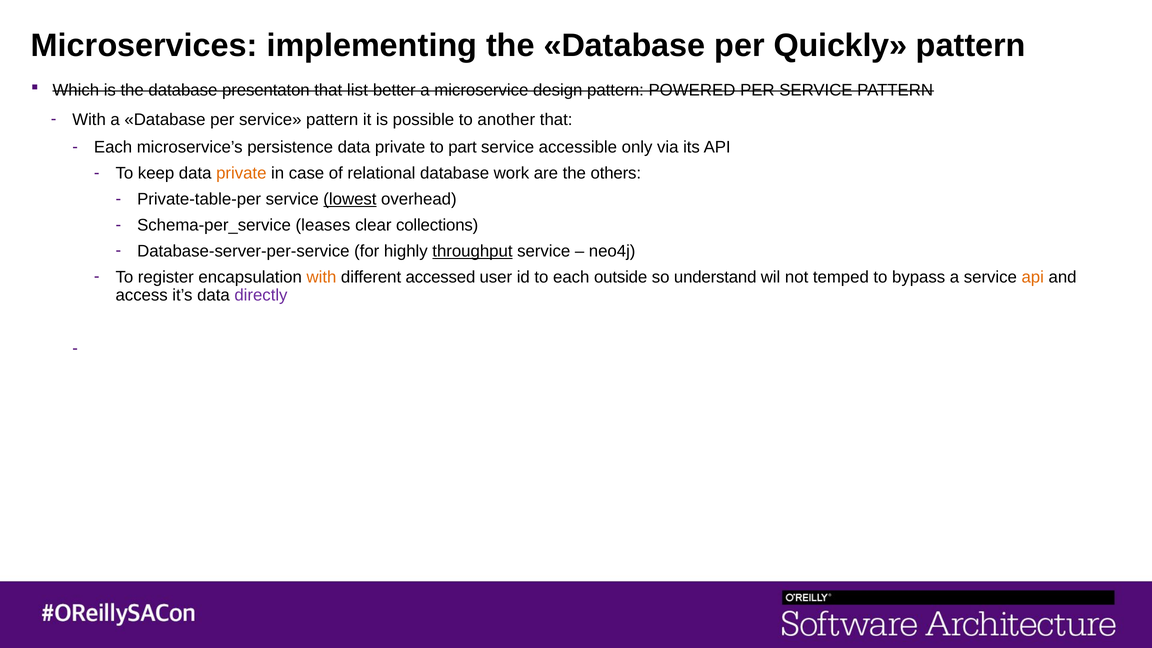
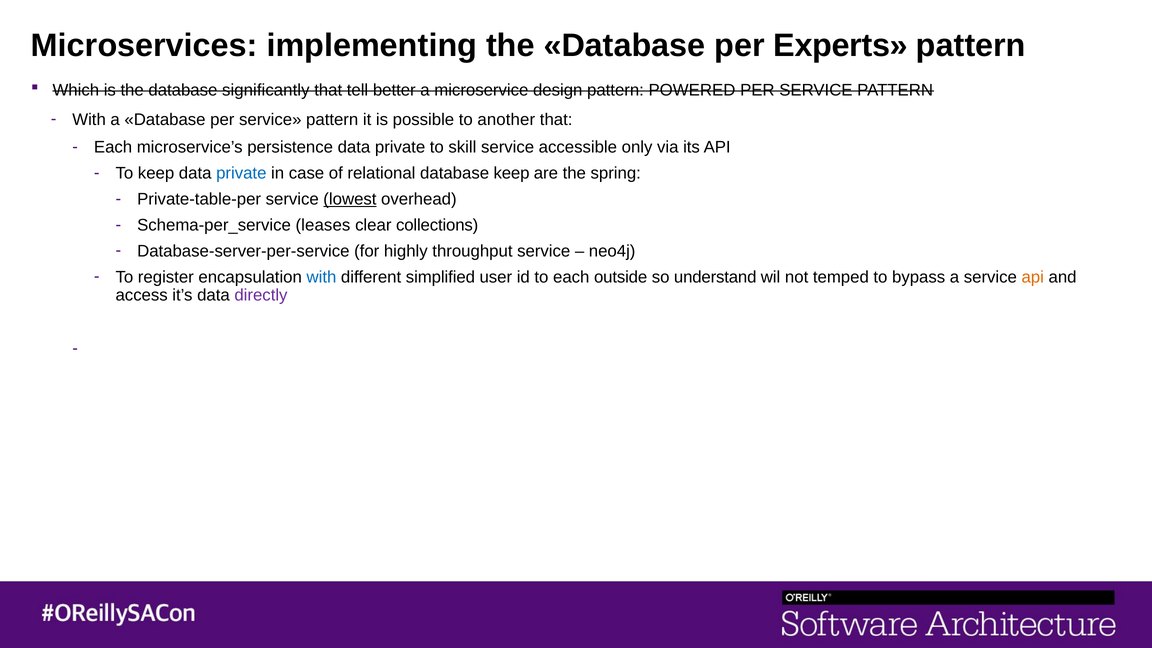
Quickly: Quickly -> Experts
presentaton: presentaton -> significantly
list: list -> tell
part: part -> skill
private at (241, 173) colour: orange -> blue
database work: work -> keep
others: others -> spring
throughput underline: present -> none
with at (321, 277) colour: orange -> blue
accessed: accessed -> simplified
